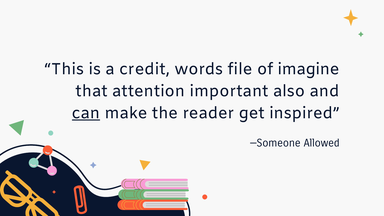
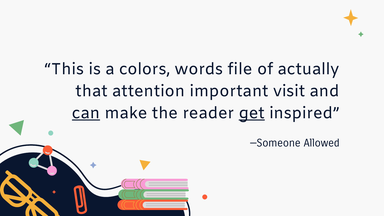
credit: credit -> colors
imagine: imagine -> actually
also: also -> visit
get underline: none -> present
